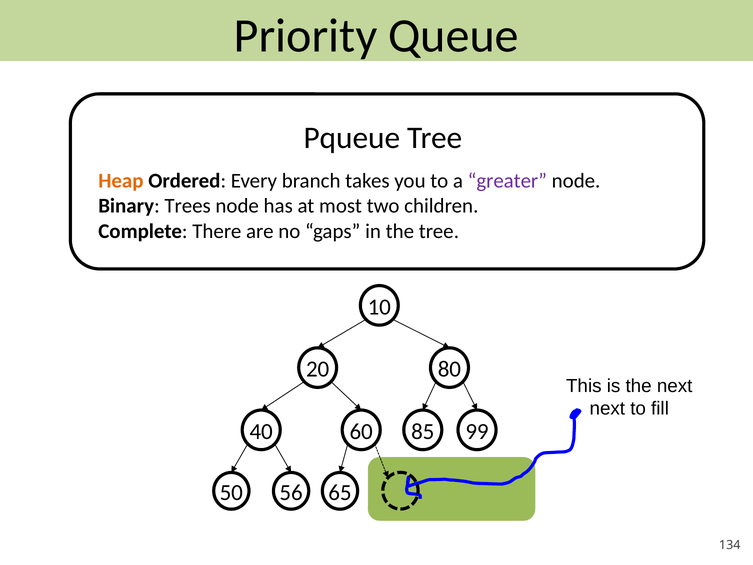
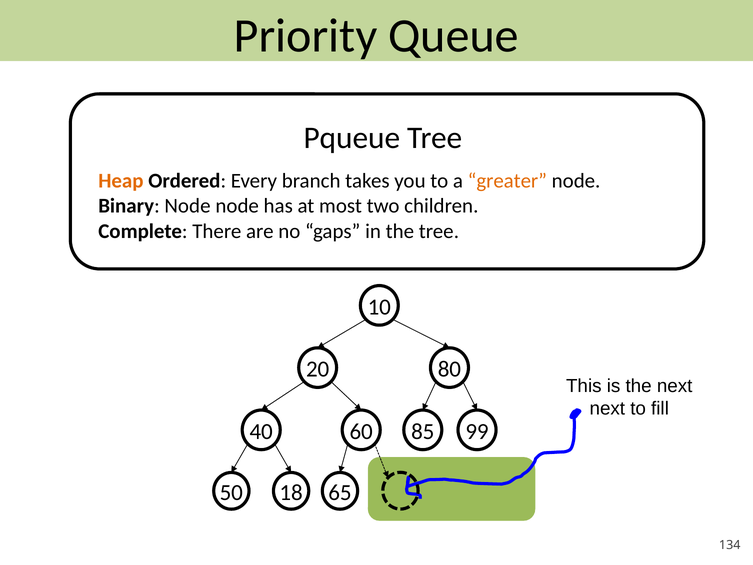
greater colour: purple -> orange
Binary Trees: Trees -> Node
56: 56 -> 18
